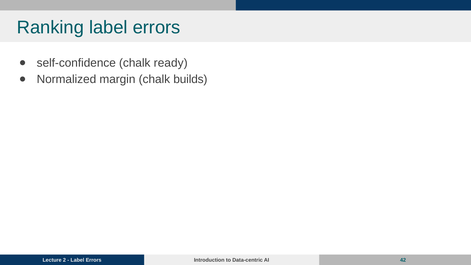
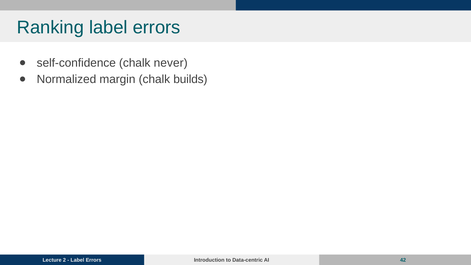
ready: ready -> never
